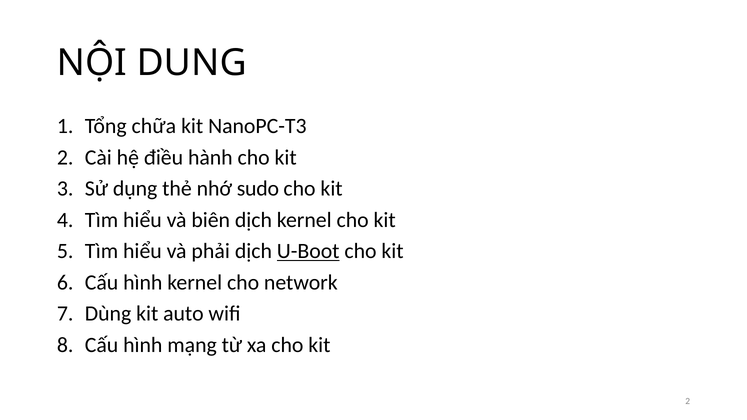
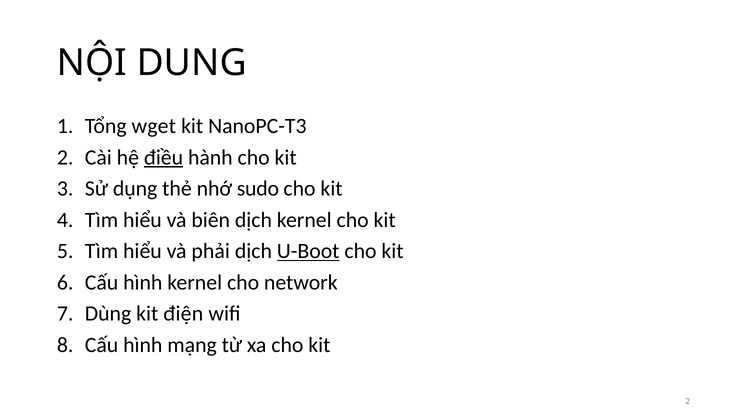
chữa: chữa -> wget
điều underline: none -> present
auto: auto -> điện
